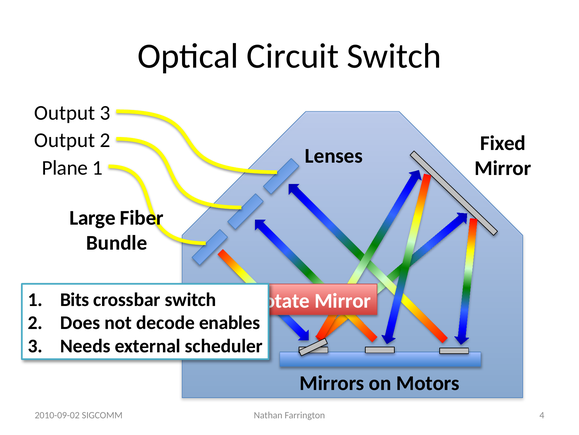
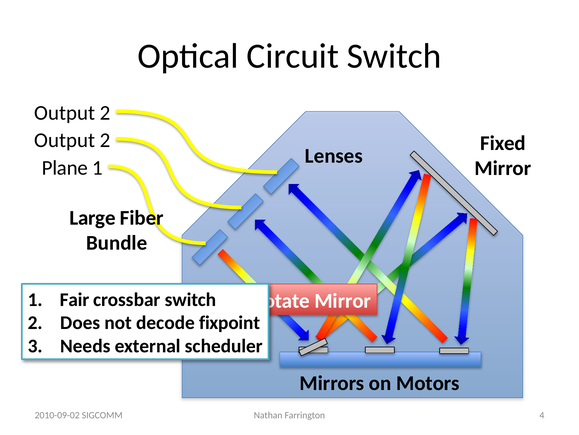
3 at (105, 113): 3 -> 2
Bits: Bits -> Fair
enables: enables -> fixpoint
